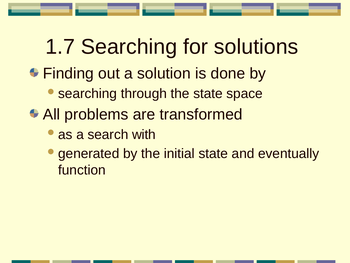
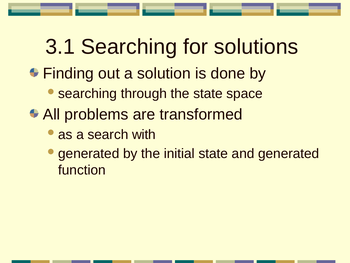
1.7: 1.7 -> 3.1
and eventually: eventually -> generated
